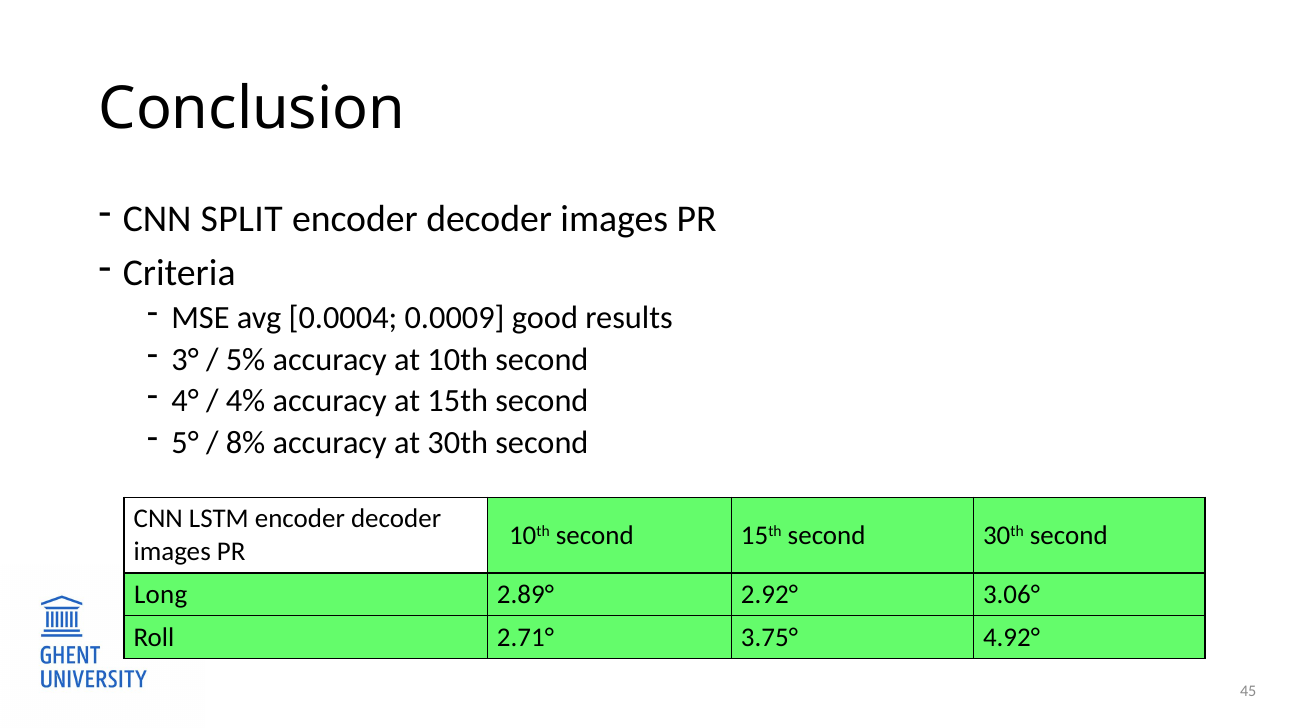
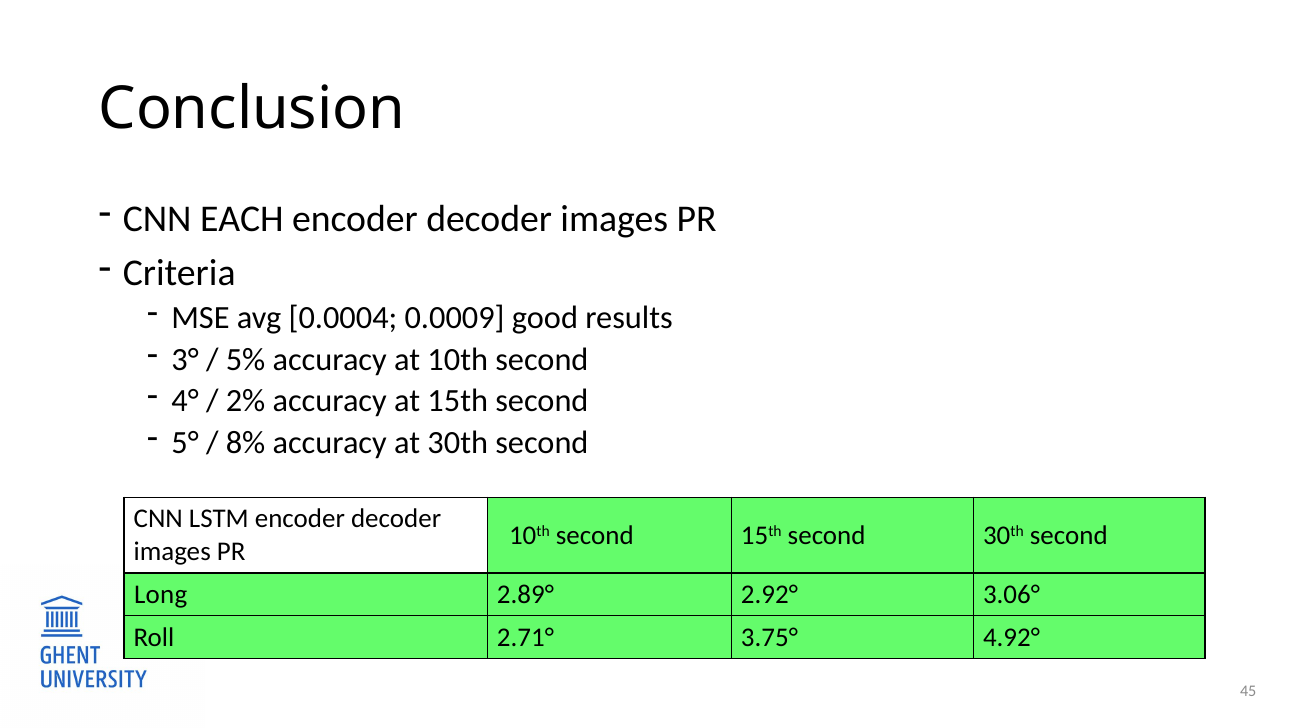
SPLIT: SPLIT -> EACH
4%: 4% -> 2%
